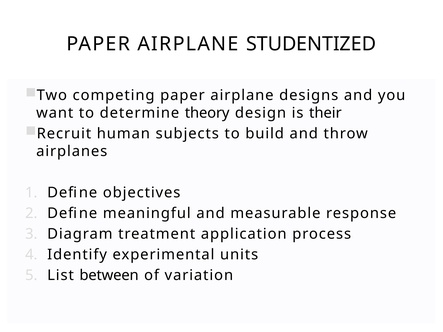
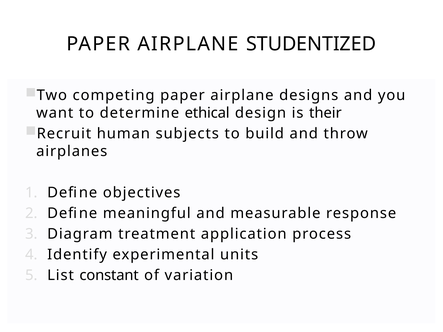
theory: theory -> ethical
between: between -> constant
